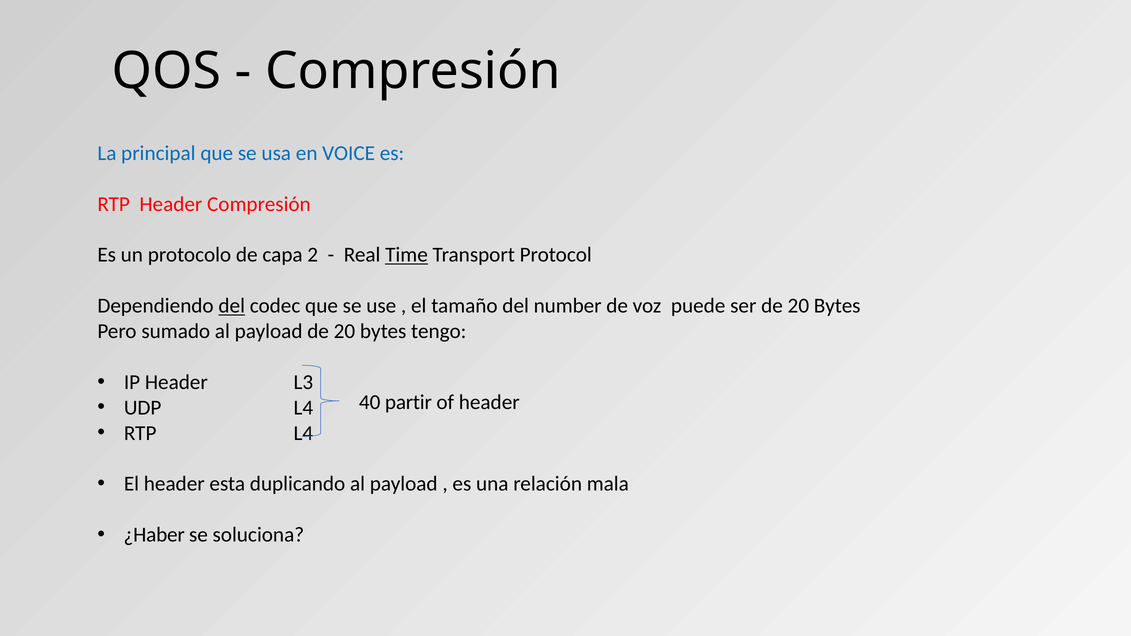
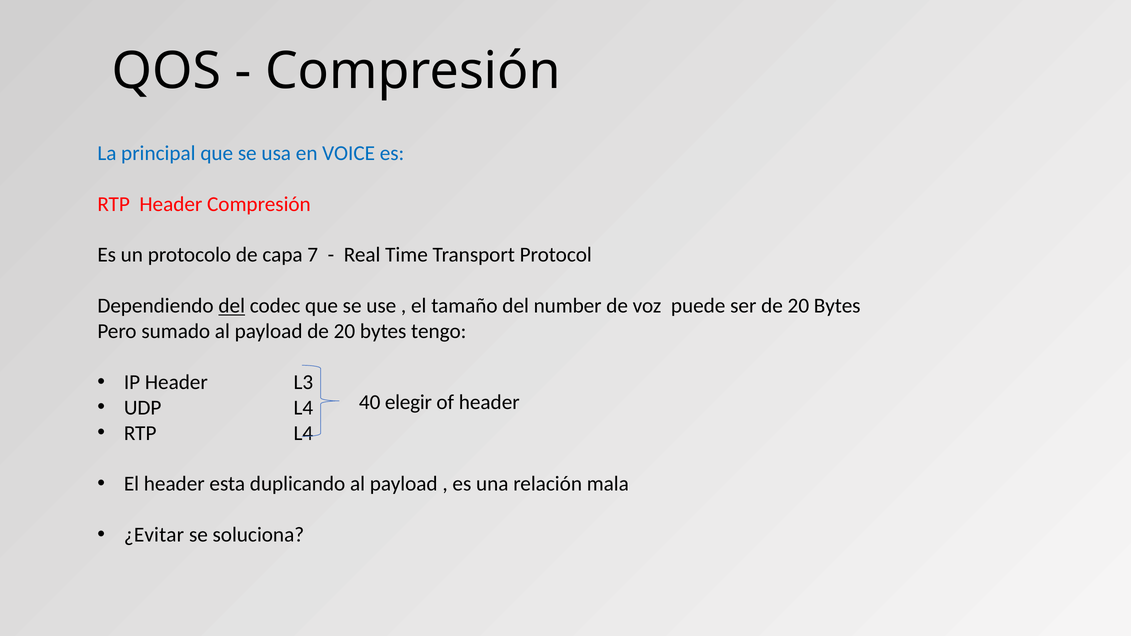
2: 2 -> 7
Time underline: present -> none
partir: partir -> elegir
¿Haber: ¿Haber -> ¿Evitar
